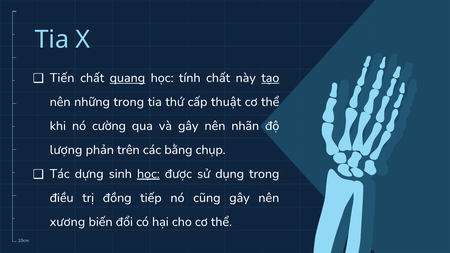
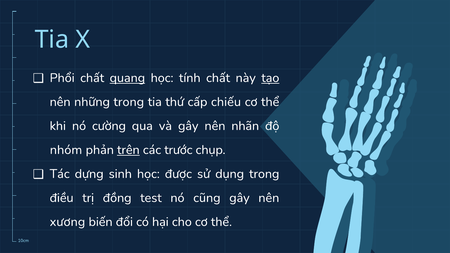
Tiến: Tiến -> Phổi
thuật: thuật -> chiếu
lượng: lượng -> nhóm
trên underline: none -> present
bằng: bằng -> trước
học at (148, 174) underline: present -> none
tiếp: tiếp -> test
